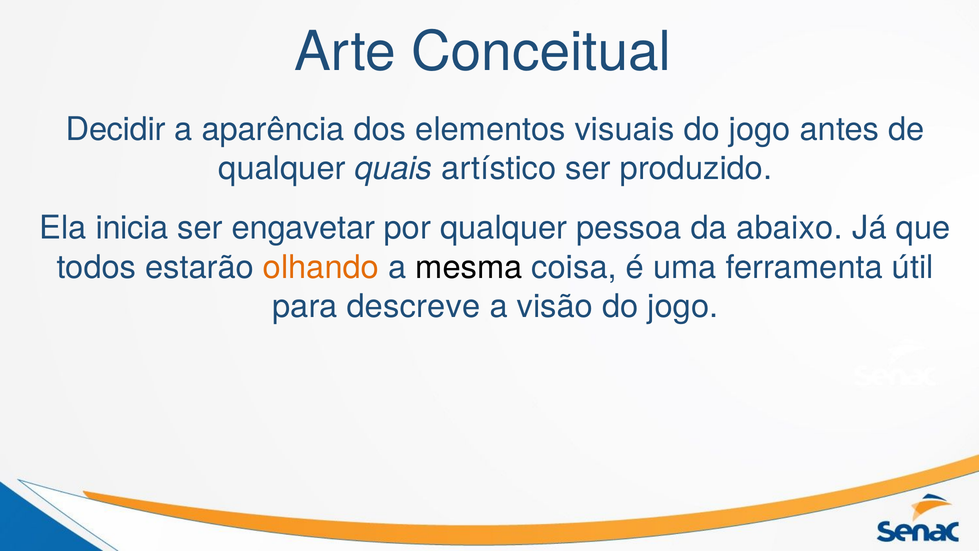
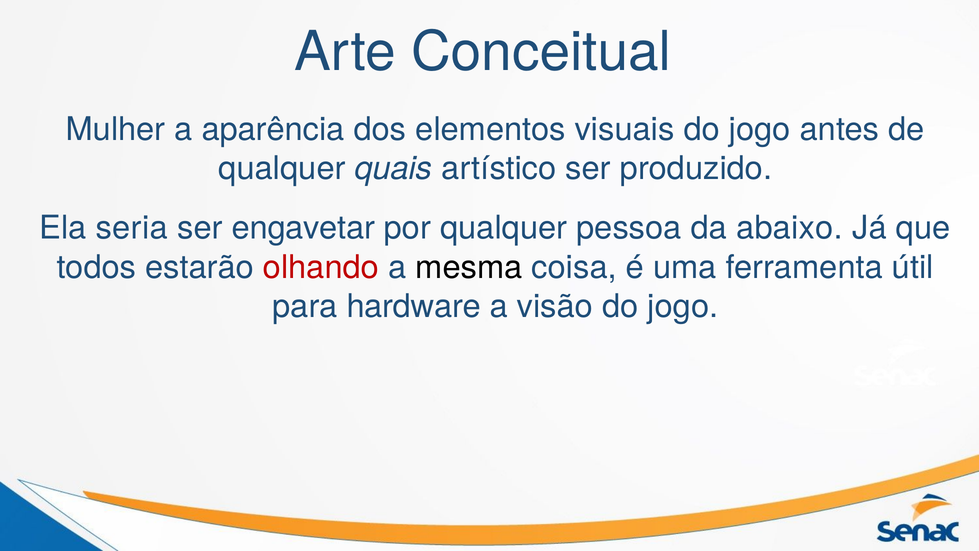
Decidir: Decidir -> Mulher
inicia: inicia -> seria
olhando colour: orange -> red
descreve: descreve -> hardware
